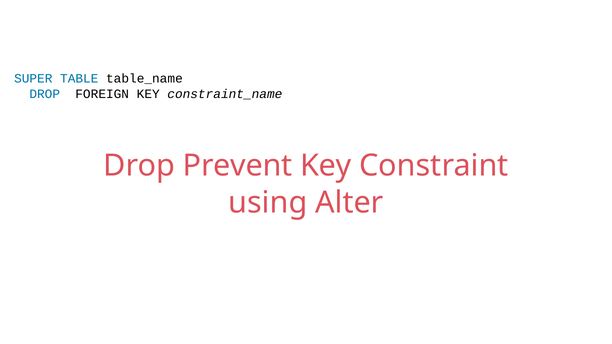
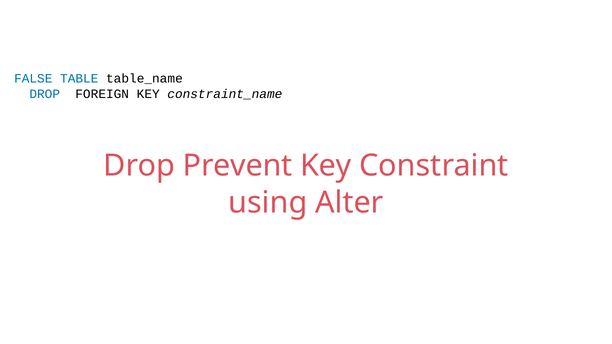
SUPER: SUPER -> FALSE
